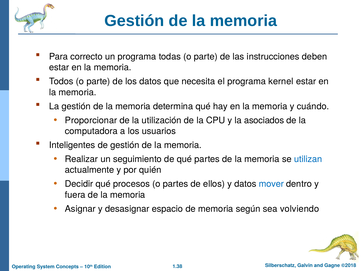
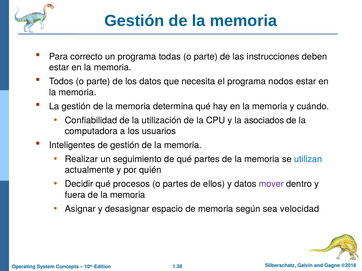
kernel: kernel -> nodos
Proporcionar: Proporcionar -> Confiabilidad
mover colour: blue -> purple
volviendo: volviendo -> velocidad
